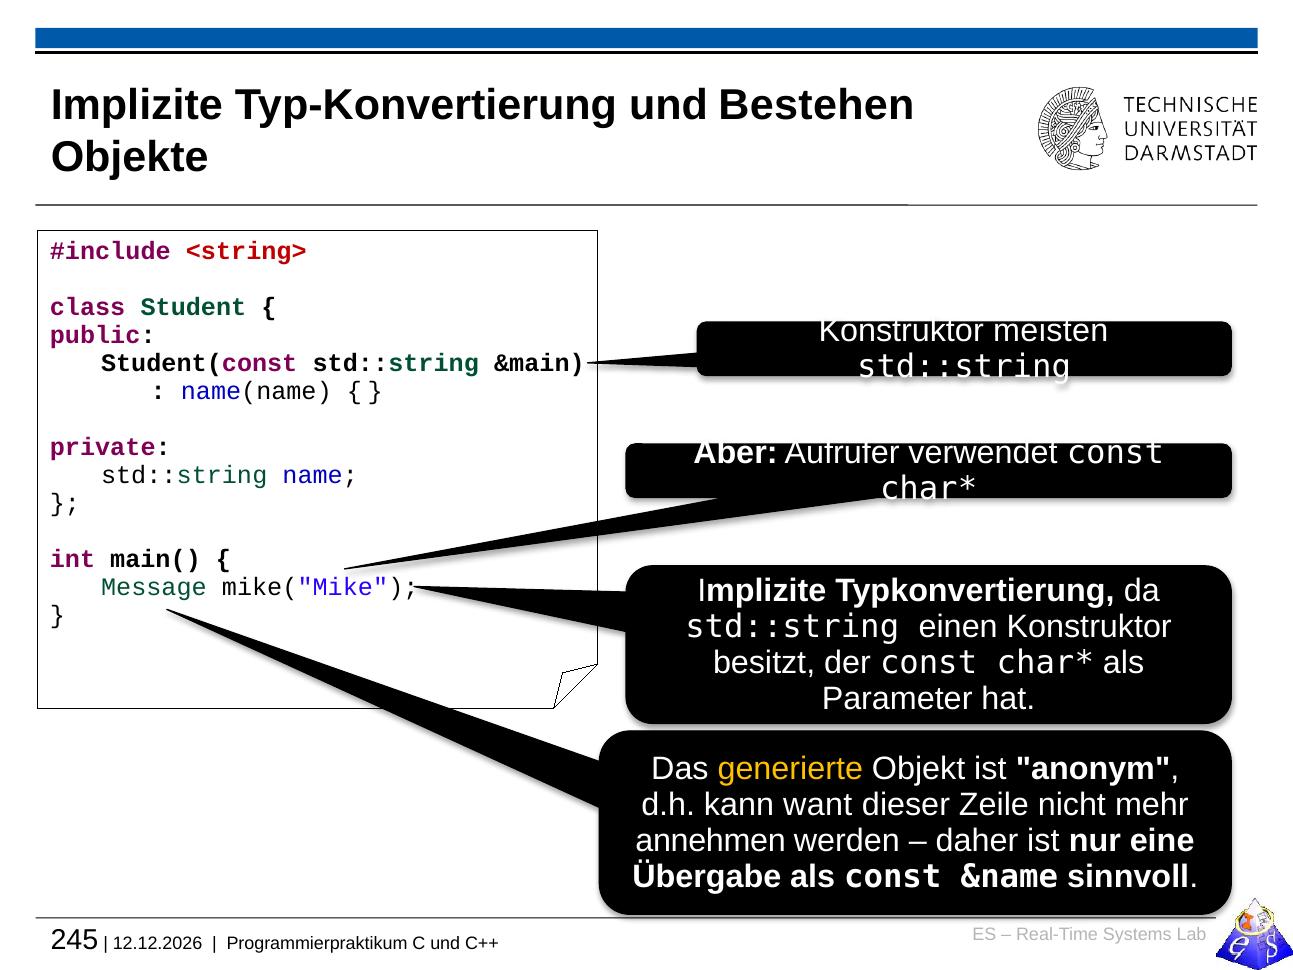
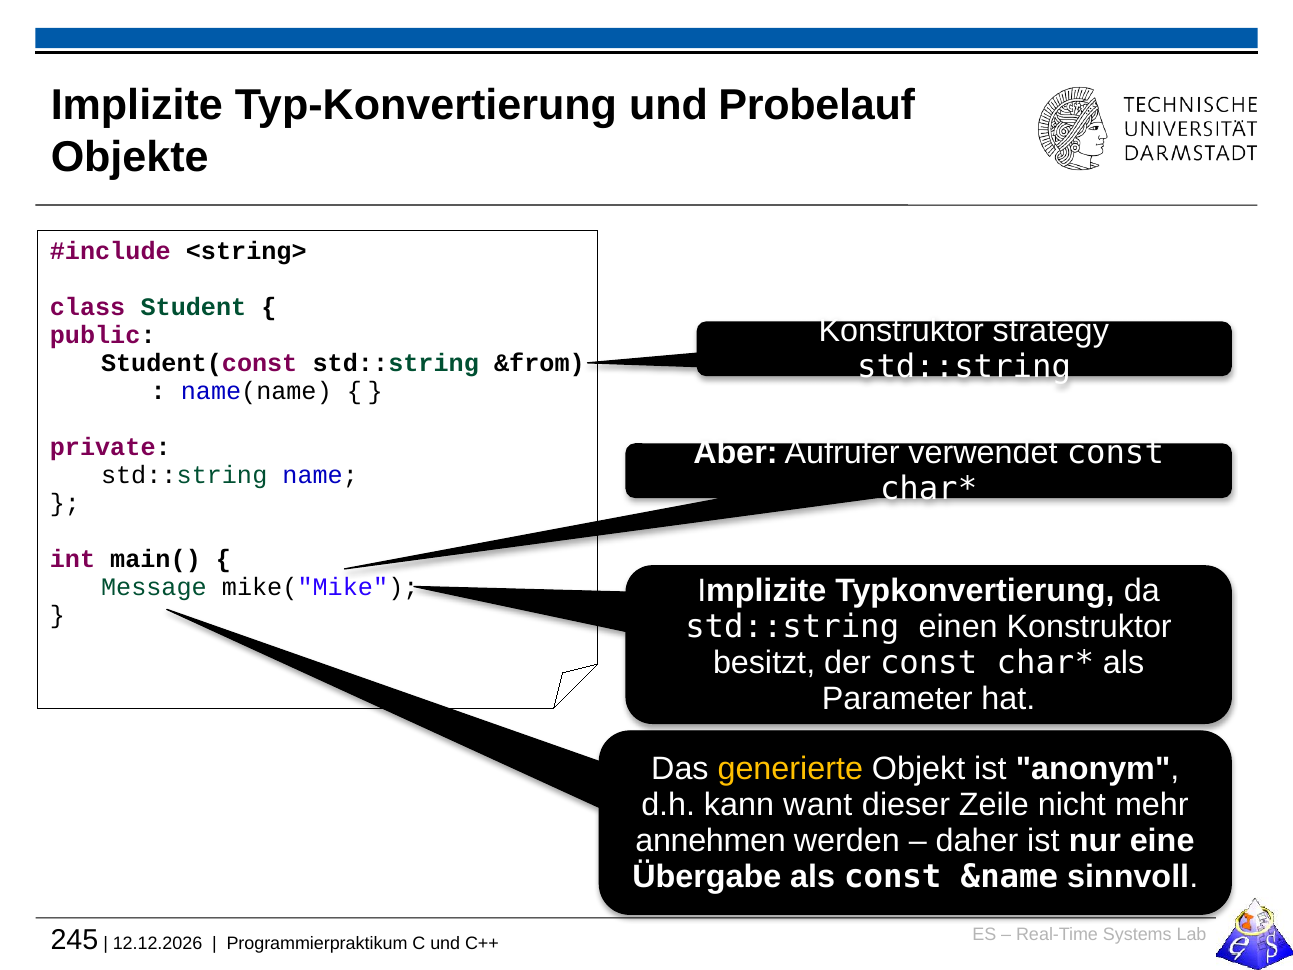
Bestehen: Bestehen -> Probelauf
<string> colour: red -> black
meisten: meisten -> strategy
&main: &main -> &from
